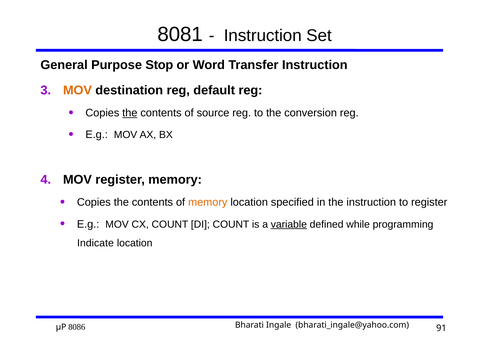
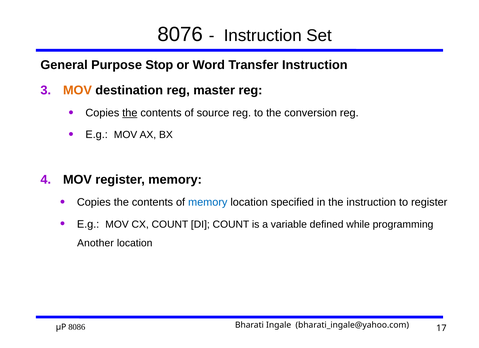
8081: 8081 -> 8076
default: default -> master
memory at (208, 203) colour: orange -> blue
variable underline: present -> none
Indicate: Indicate -> Another
91: 91 -> 17
